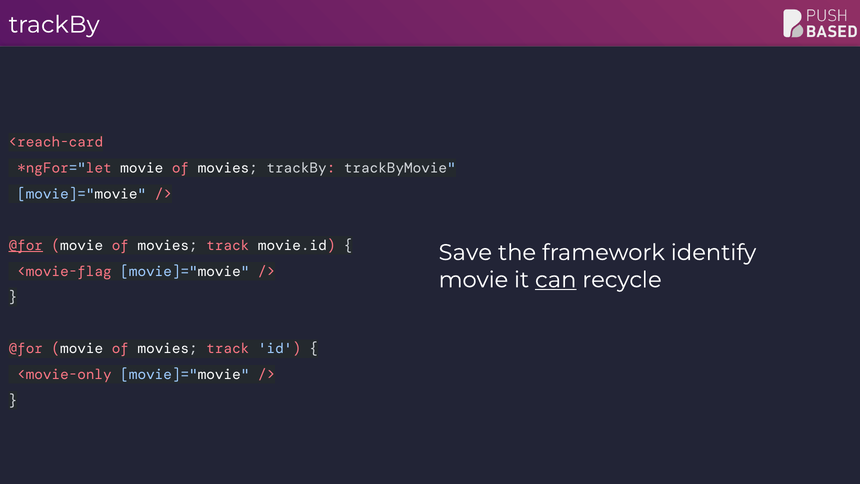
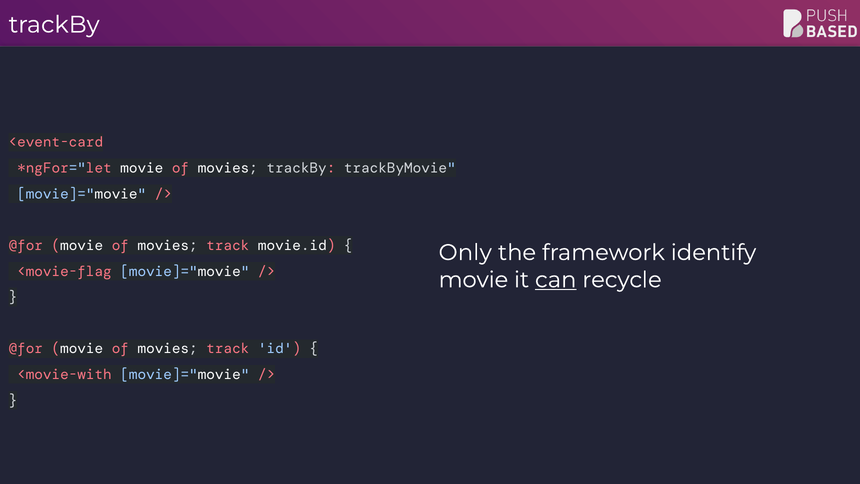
<reach-card: <reach-card -> <event-card
@for at (26, 245) underline: present -> none
Save: Save -> Only
<movie-only: <movie-only -> <movie-with
